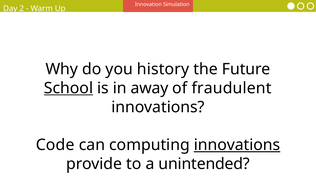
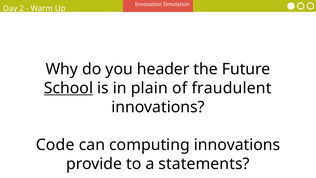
history: history -> header
away: away -> plain
innovations at (237, 145) underline: present -> none
unintended: unintended -> statements
